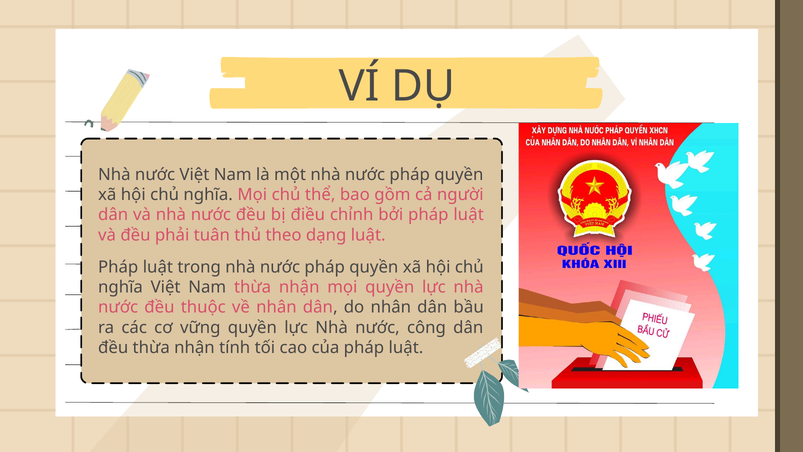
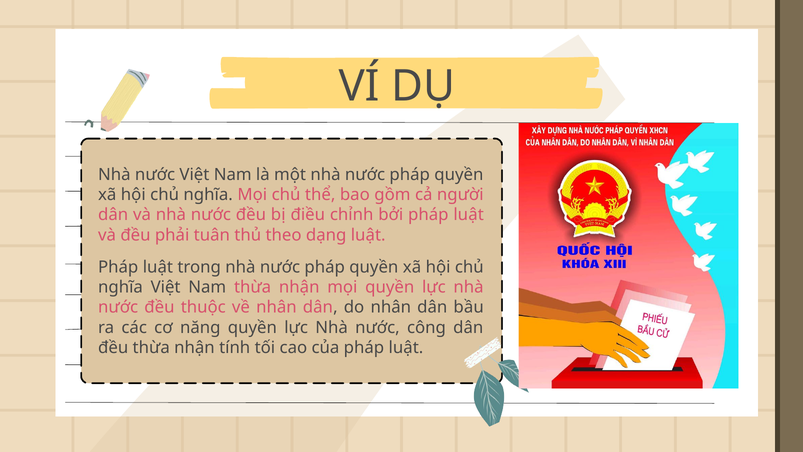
vững: vững -> năng
